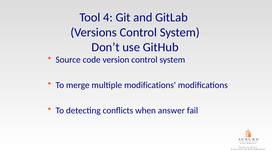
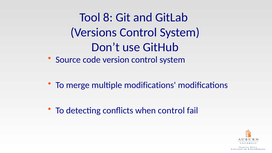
4: 4 -> 8
when answer: answer -> control
